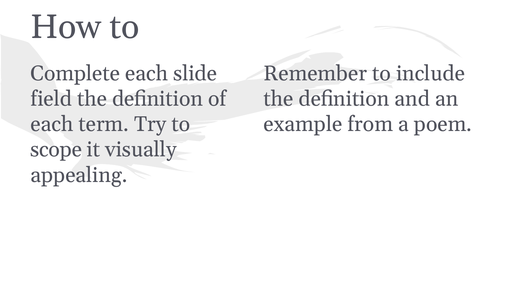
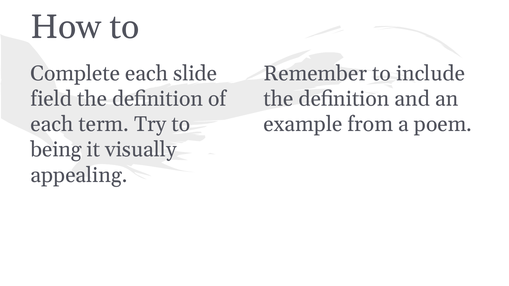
scope: scope -> being
